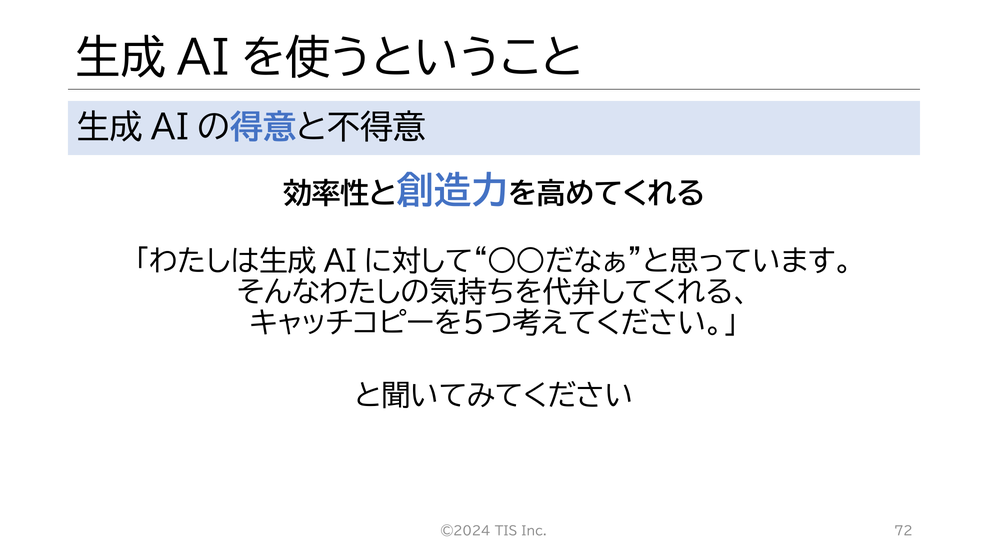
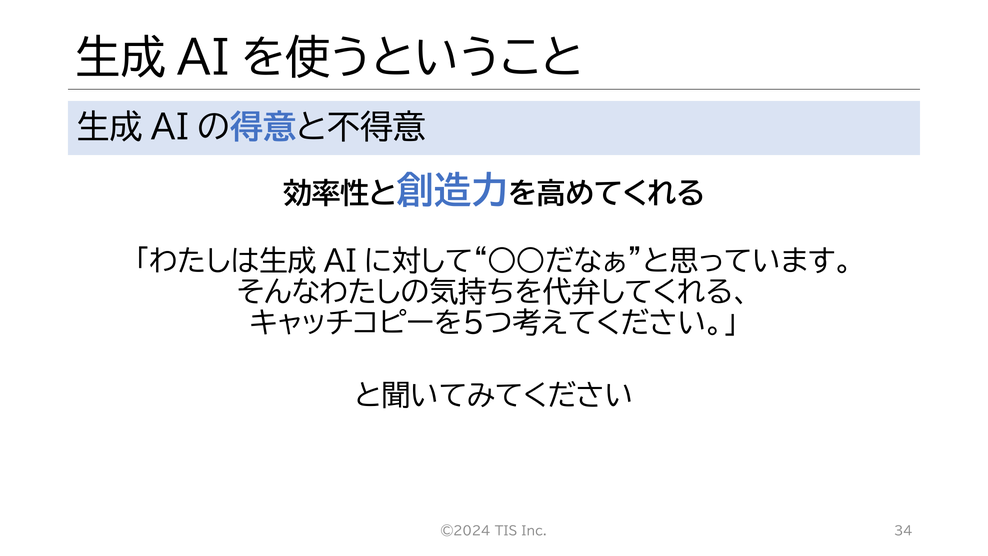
72: 72 -> 34
